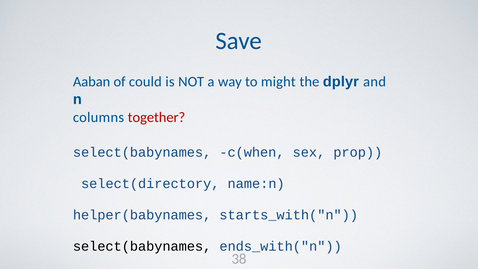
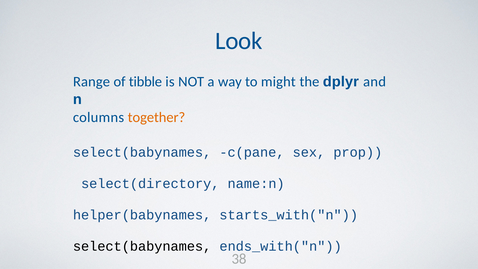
Save: Save -> Look
Aaban: Aaban -> Range
could: could -> tibble
together colour: red -> orange
c(when: c(when -> c(pane
